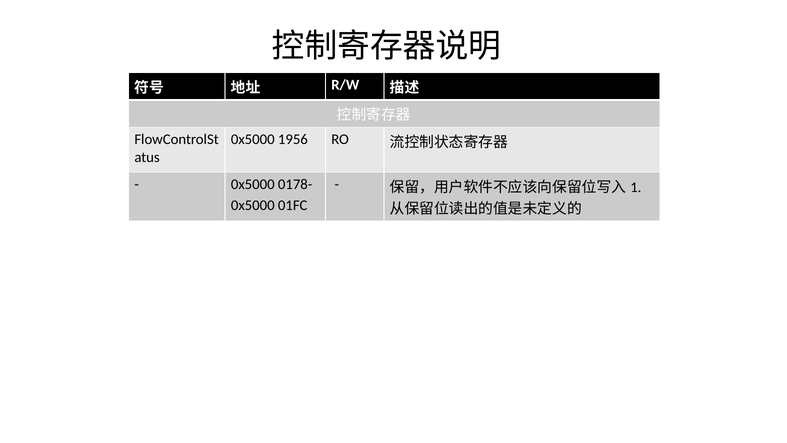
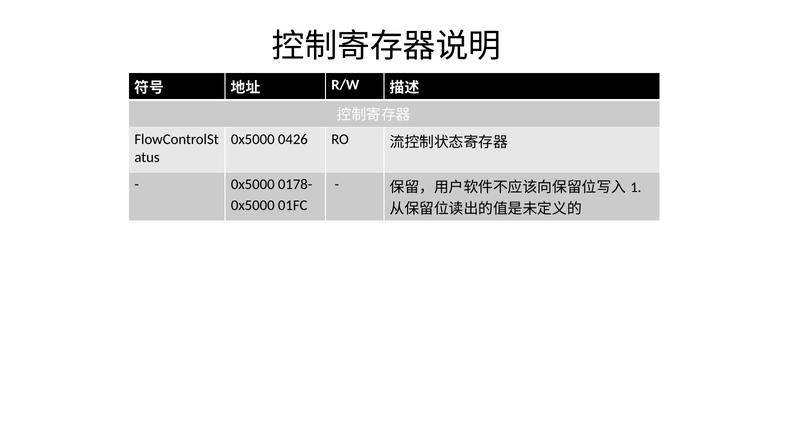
1956: 1956 -> 0426
